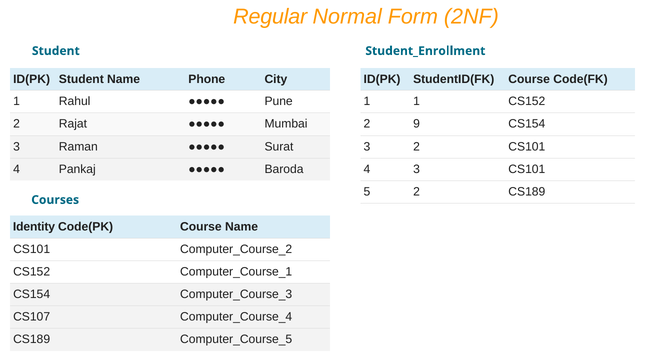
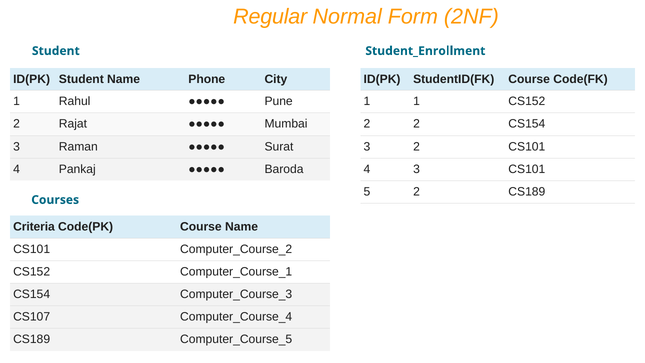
2 9: 9 -> 2
Identity: Identity -> Criteria
